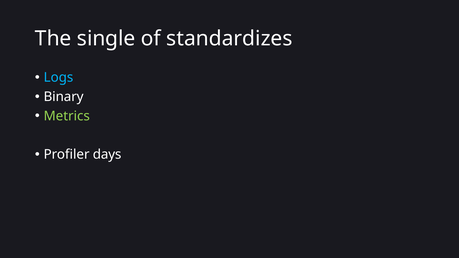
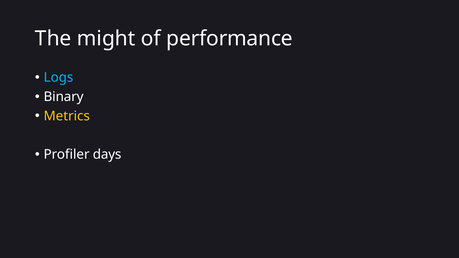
single: single -> might
standardizes: standardizes -> performance
Metrics colour: light green -> yellow
